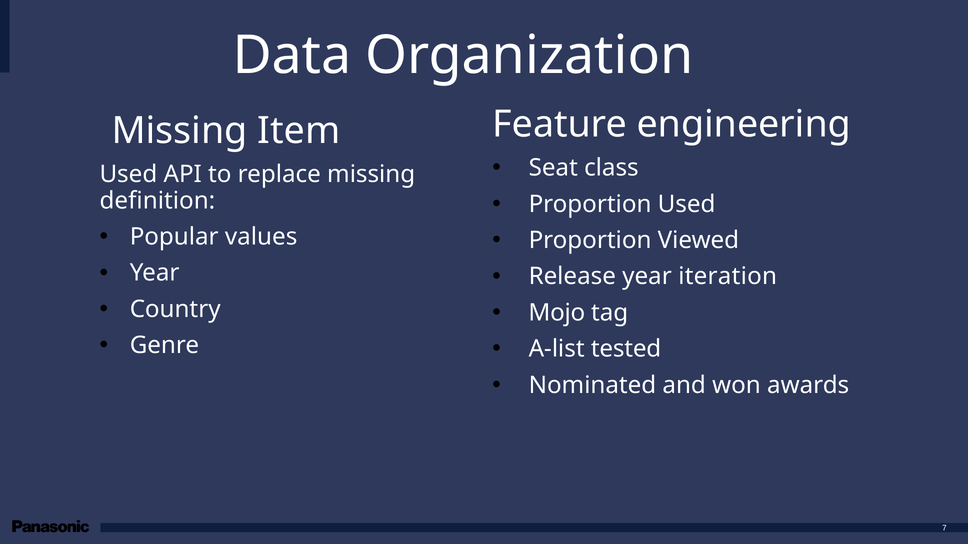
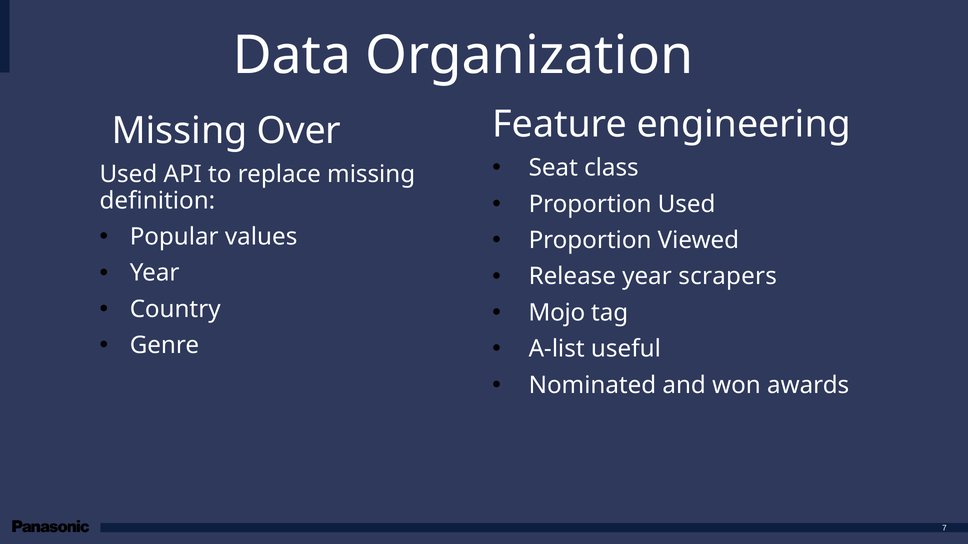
Item: Item -> Over
iteration: iteration -> scrapers
tested: tested -> useful
